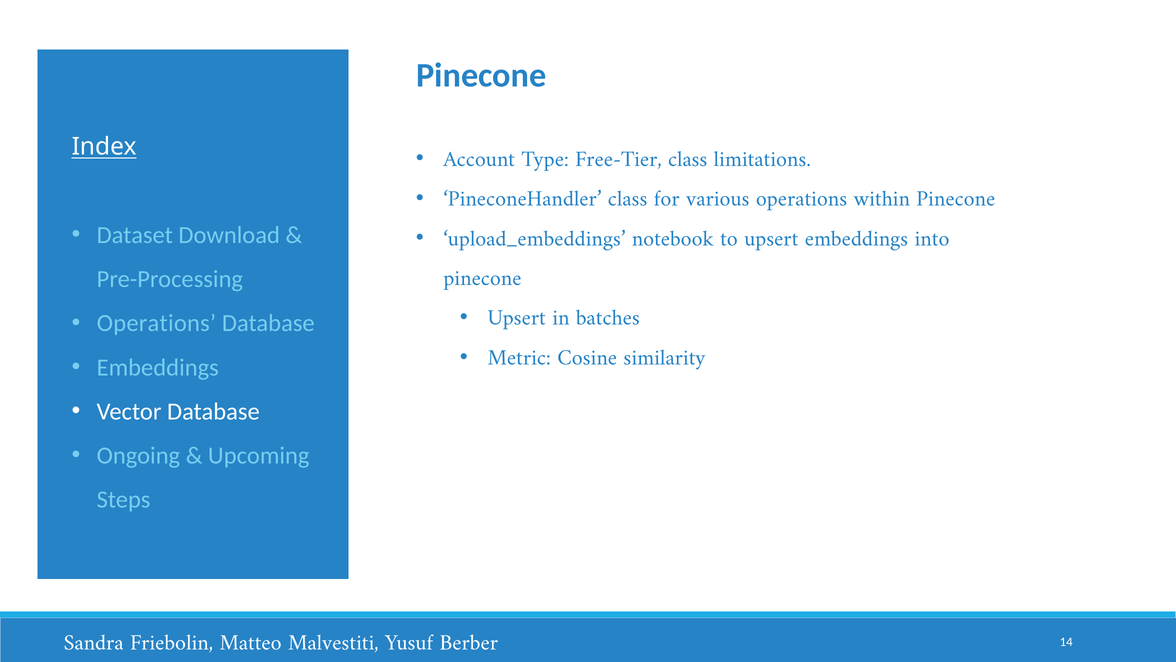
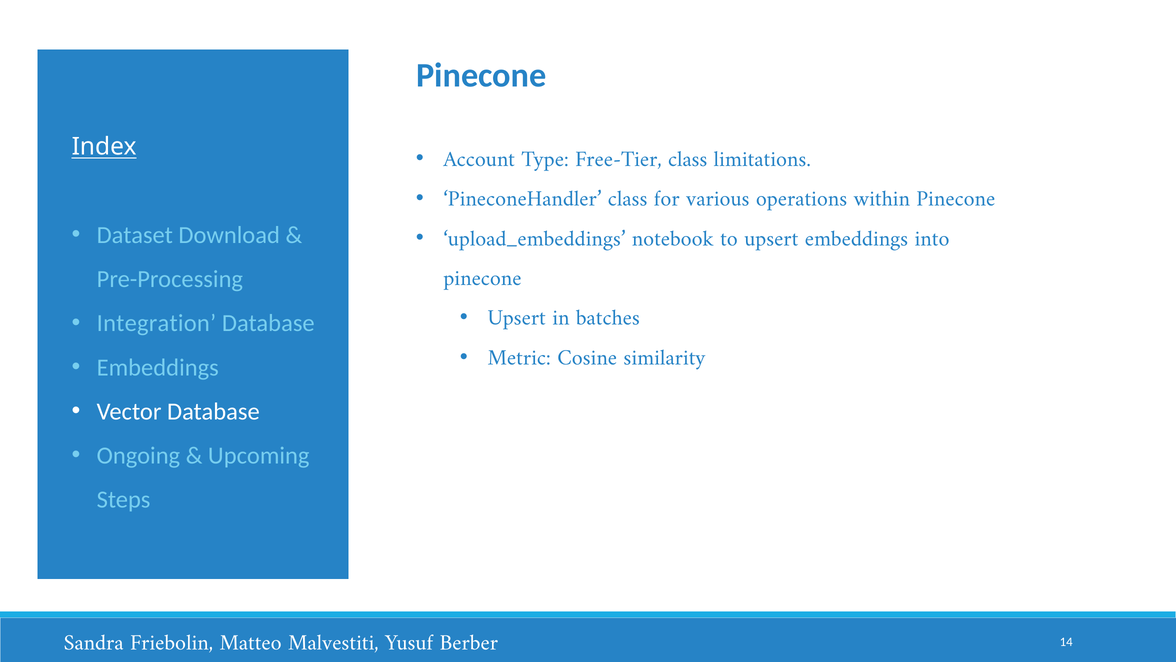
Operations at (156, 323): Operations -> Integration
